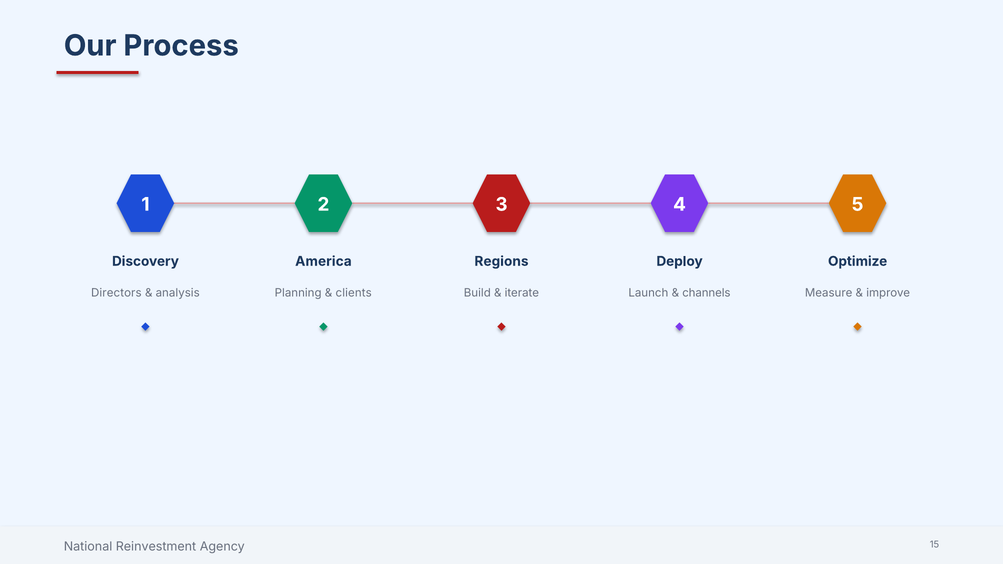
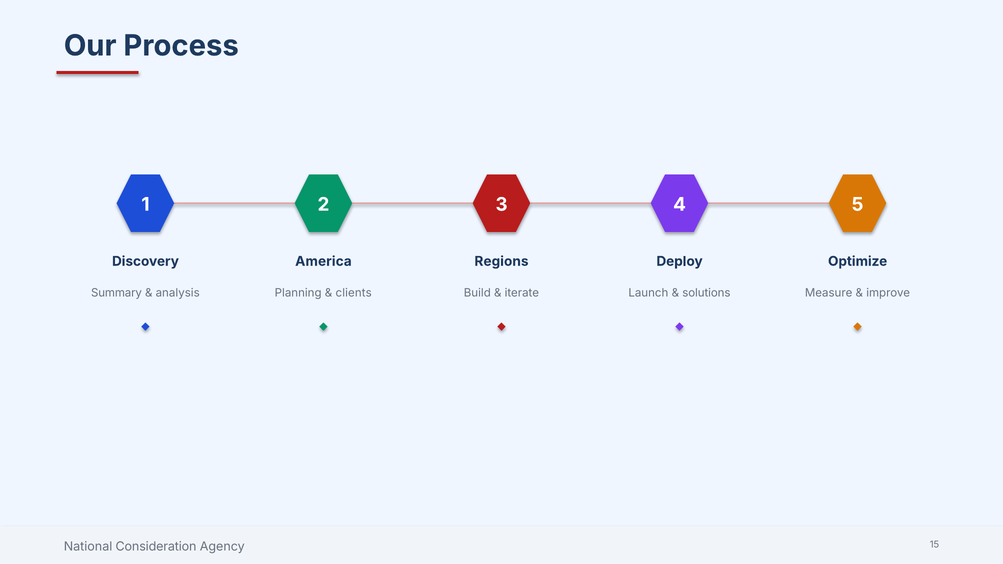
Directors: Directors -> Summary
channels: channels -> solutions
Reinvestment: Reinvestment -> Consideration
